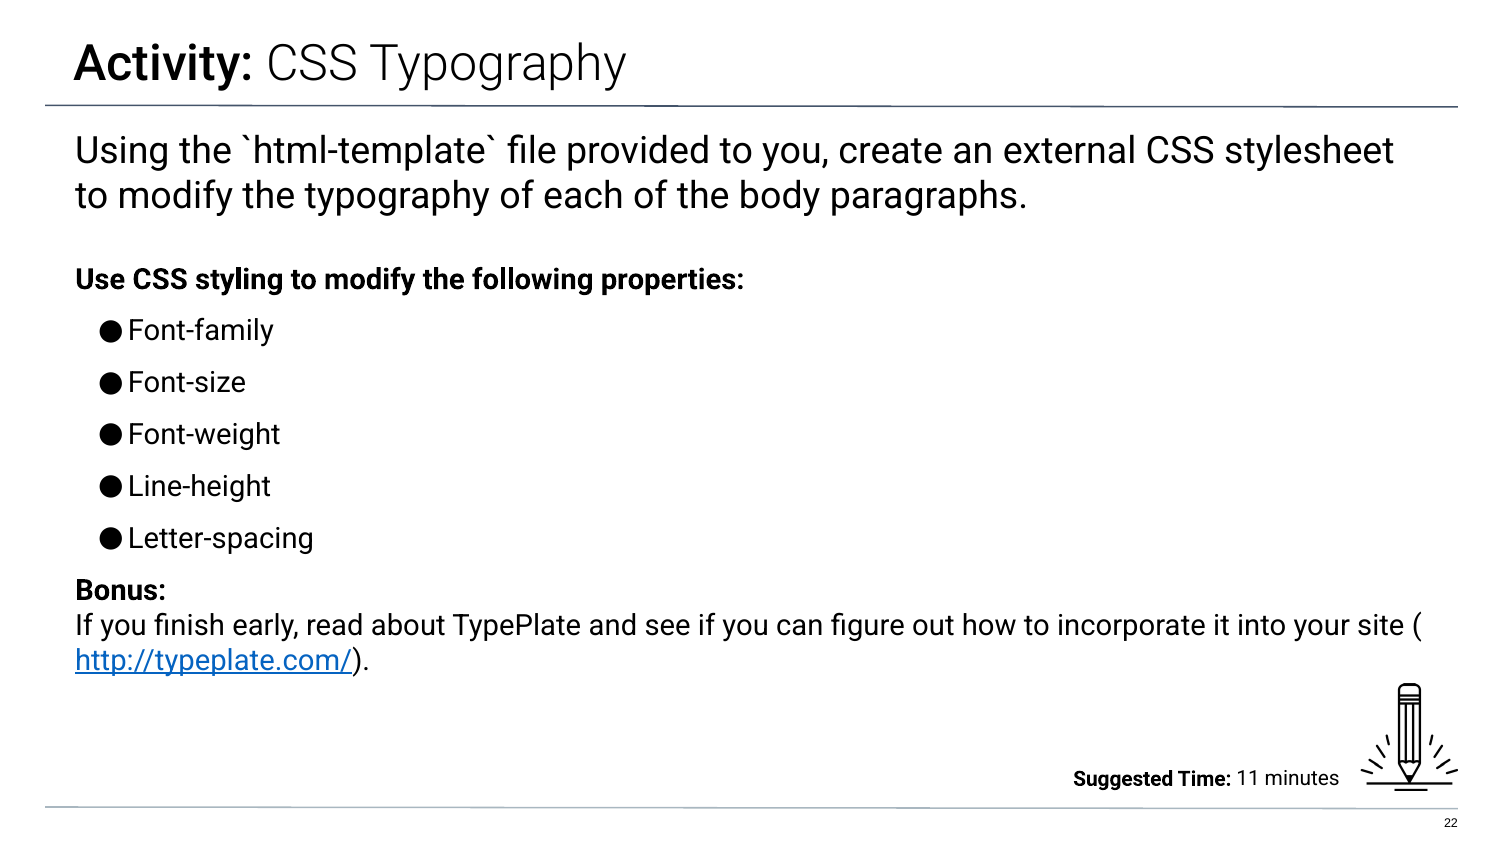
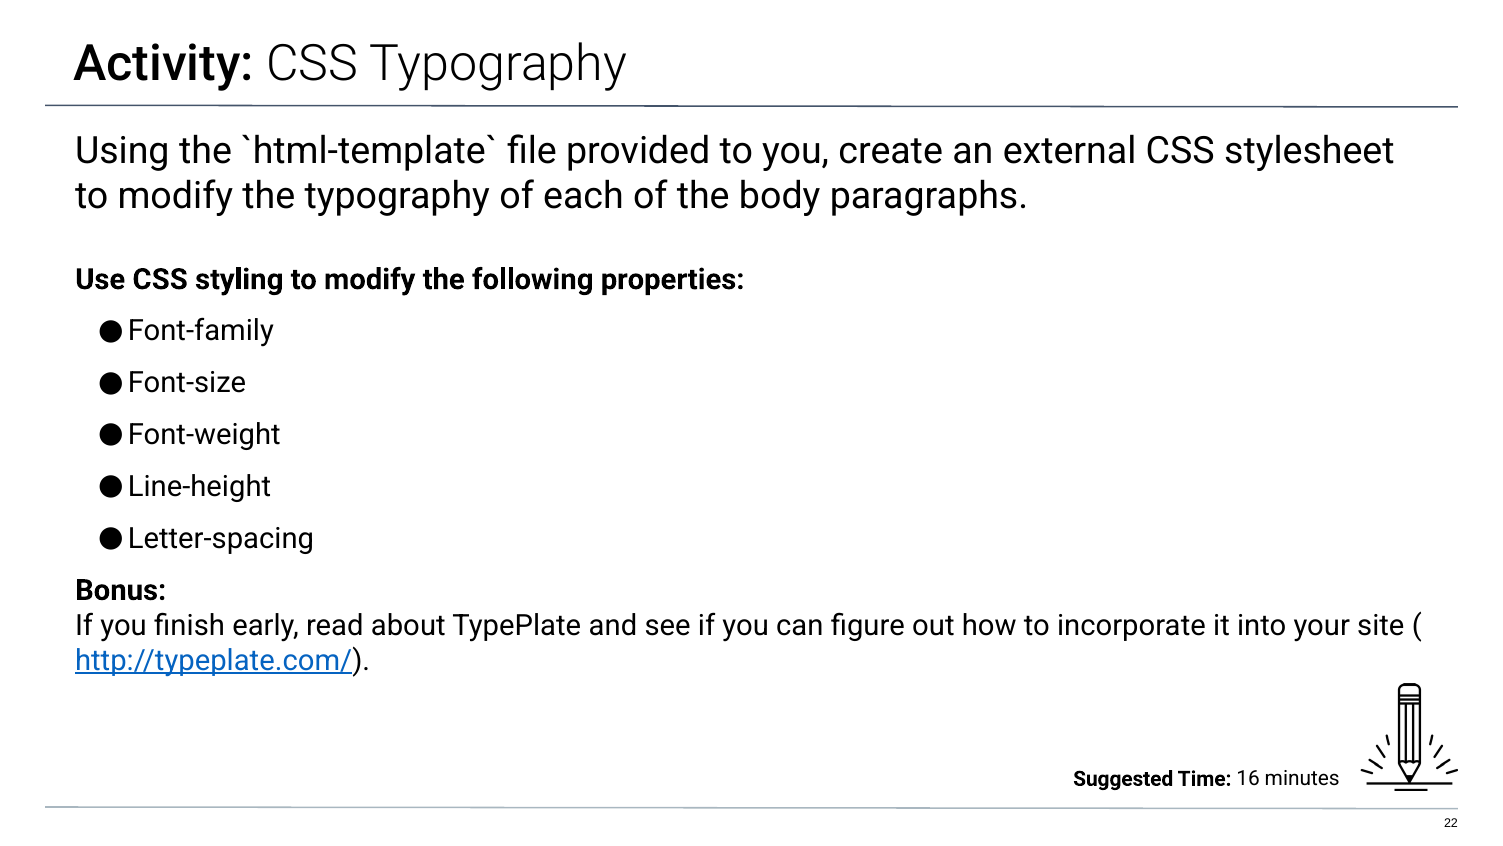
11: 11 -> 16
